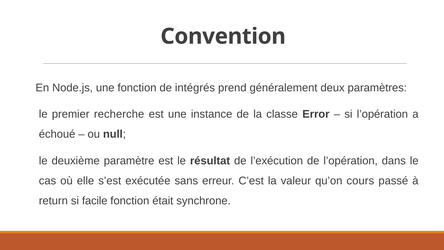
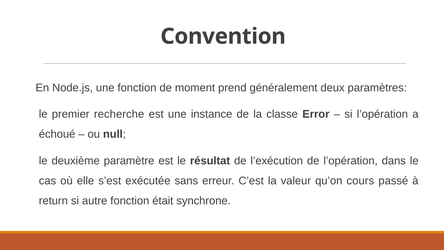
intégrés: intégrés -> moment
facile: facile -> autre
